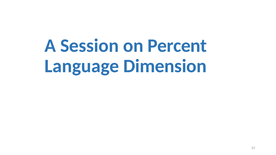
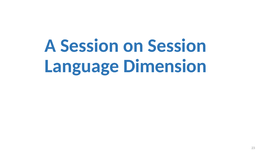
on Percent: Percent -> Session
